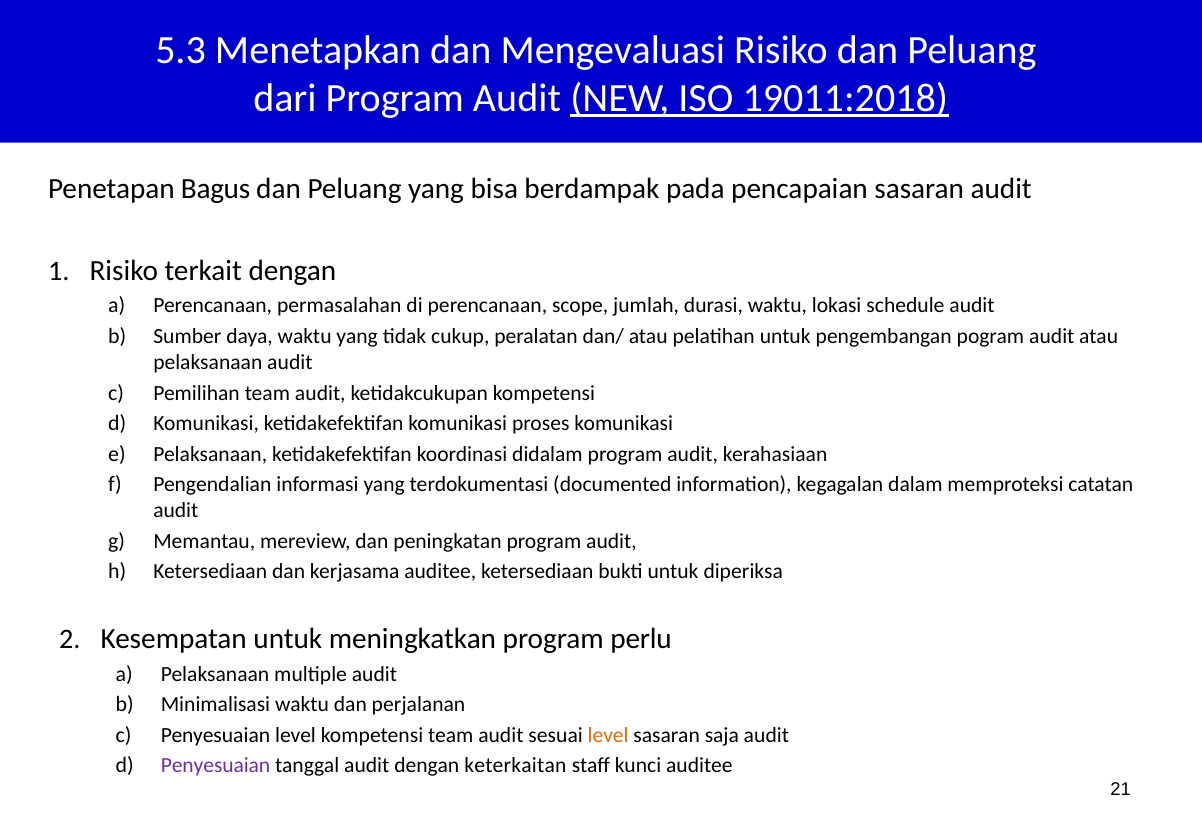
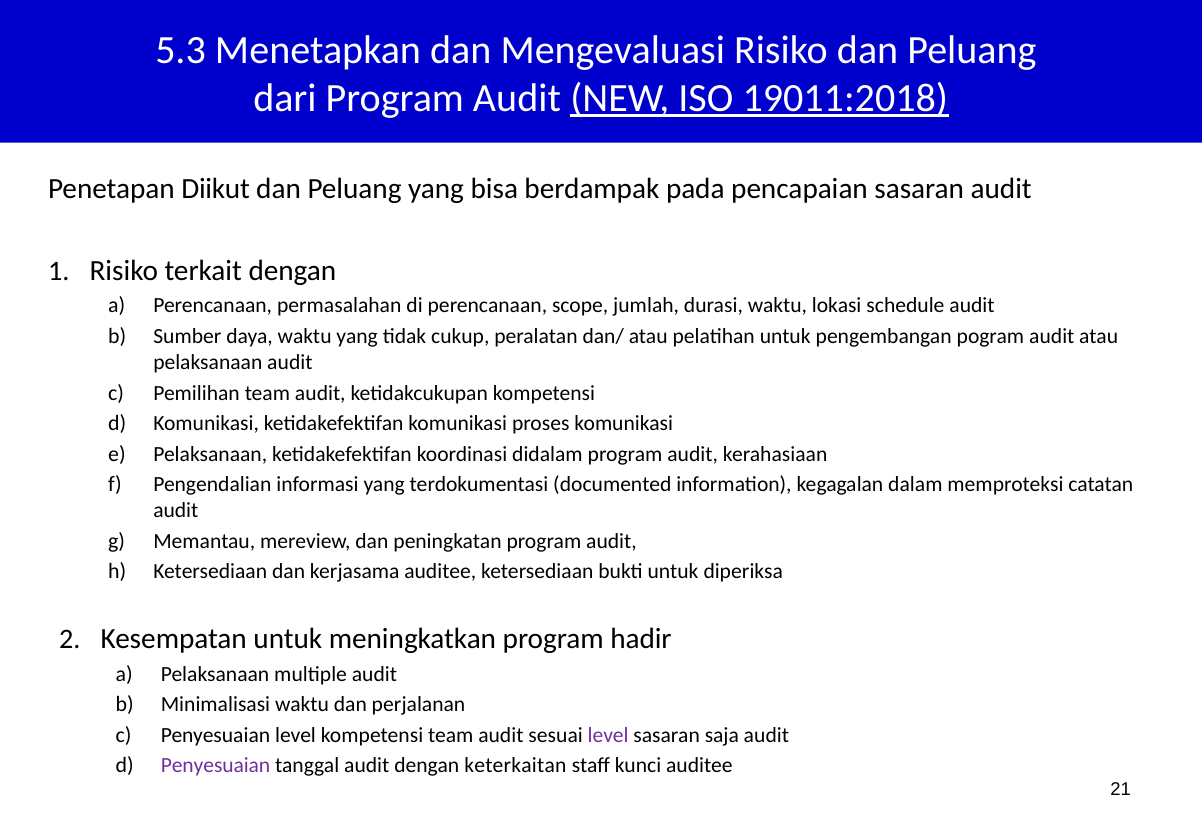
Bagus: Bagus -> Diikut
perlu: perlu -> hadir
level at (608, 735) colour: orange -> purple
